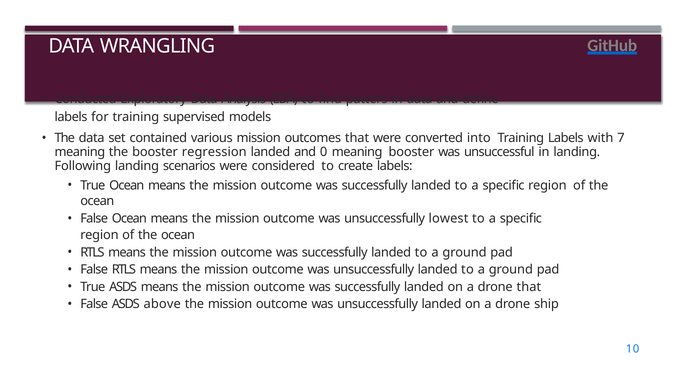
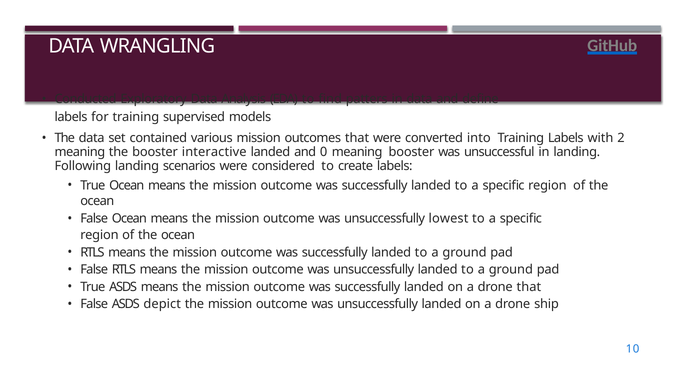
7: 7 -> 2
regression: regression -> interactive
above: above -> depict
